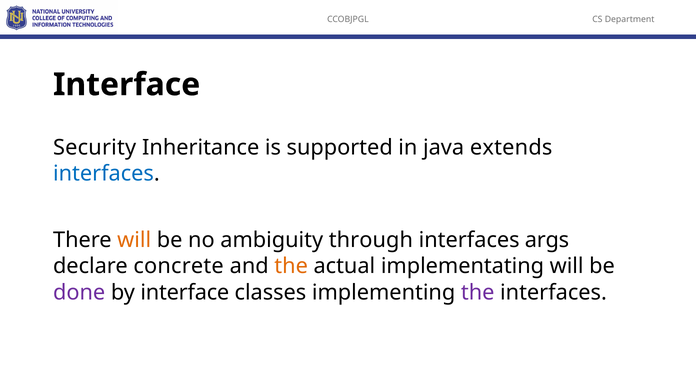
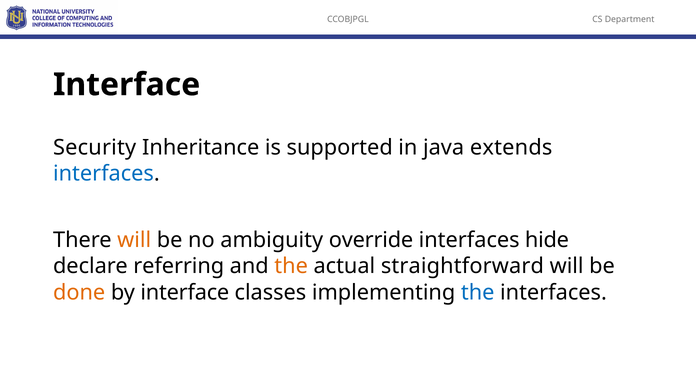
through: through -> override
args: args -> hide
concrete: concrete -> referring
implementating: implementating -> straightforward
done colour: purple -> orange
the at (478, 293) colour: purple -> blue
